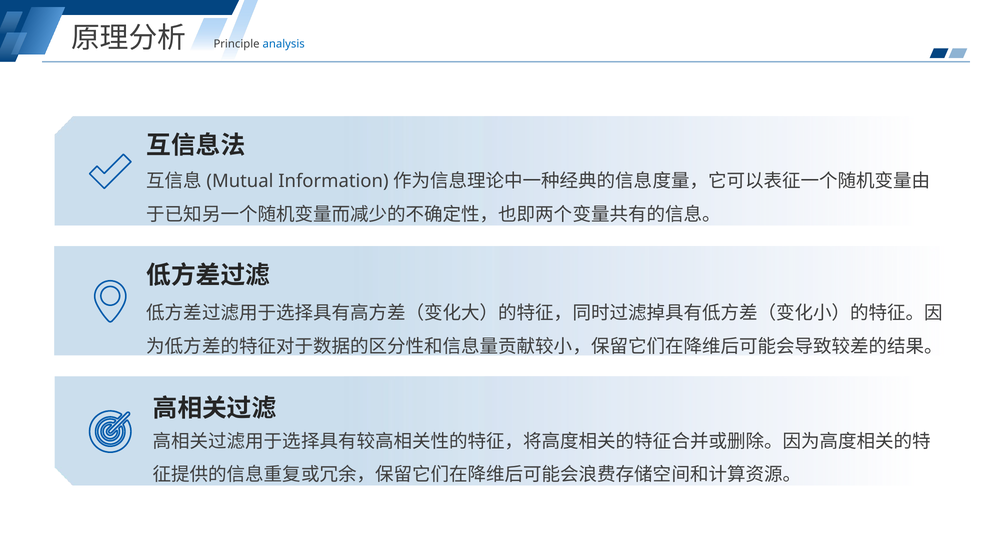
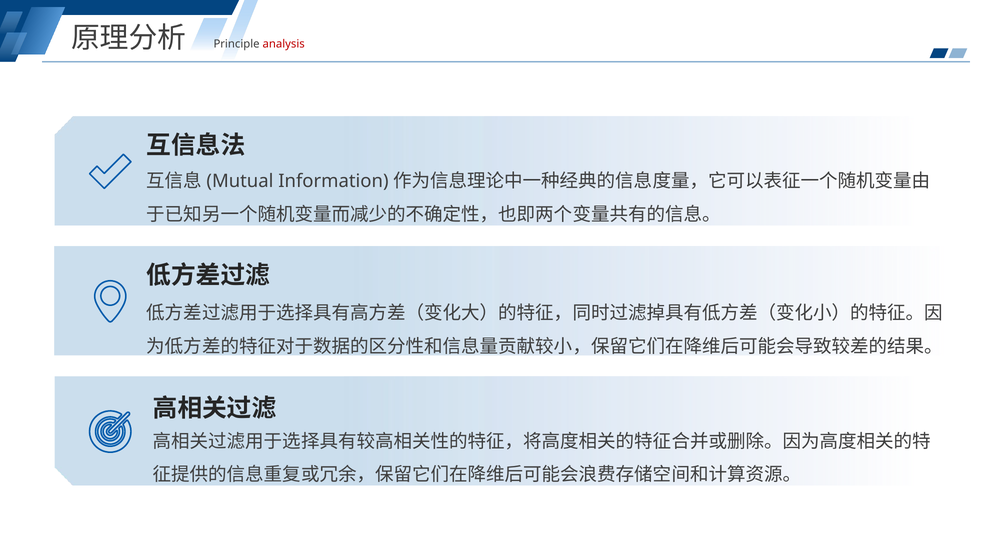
analysis colour: blue -> red
